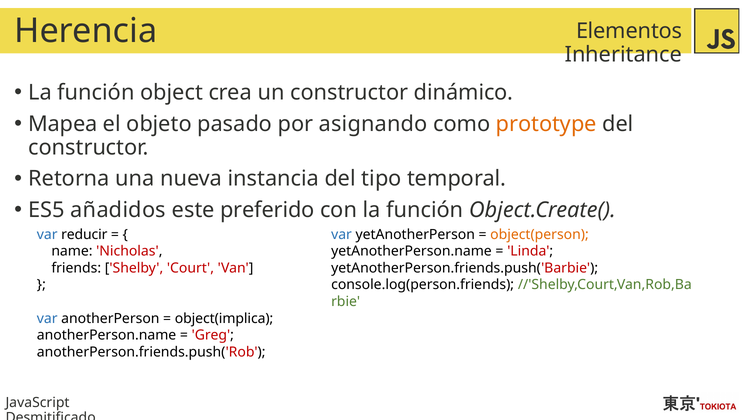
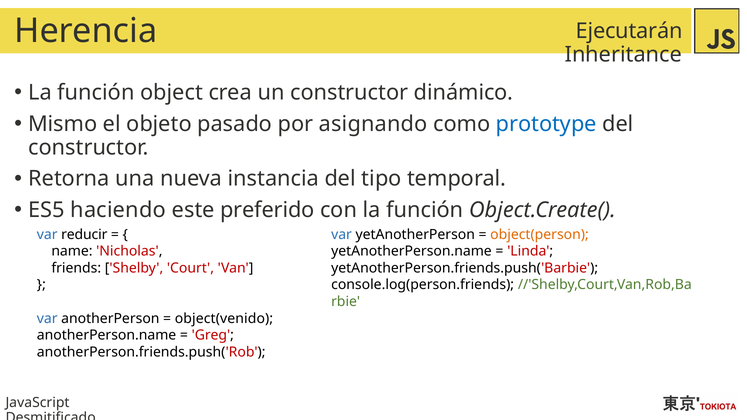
Elementos: Elementos -> Ejecutarán
Mapea: Mapea -> Mismo
prototype colour: orange -> blue
añadidos: añadidos -> haciendo
object(implica: object(implica -> object(venido
